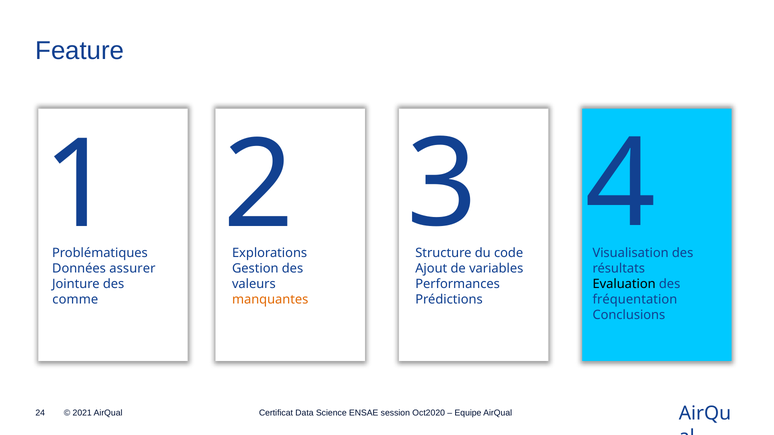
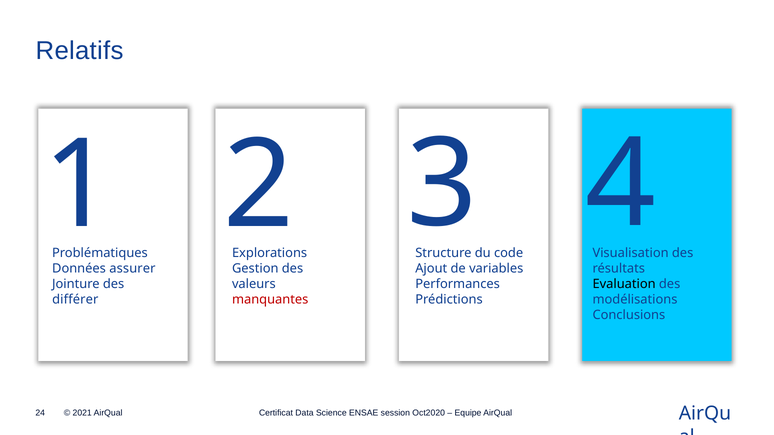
Feature: Feature -> Relatifs
comme: comme -> différer
manquantes colour: orange -> red
fréquentation: fréquentation -> modélisations
